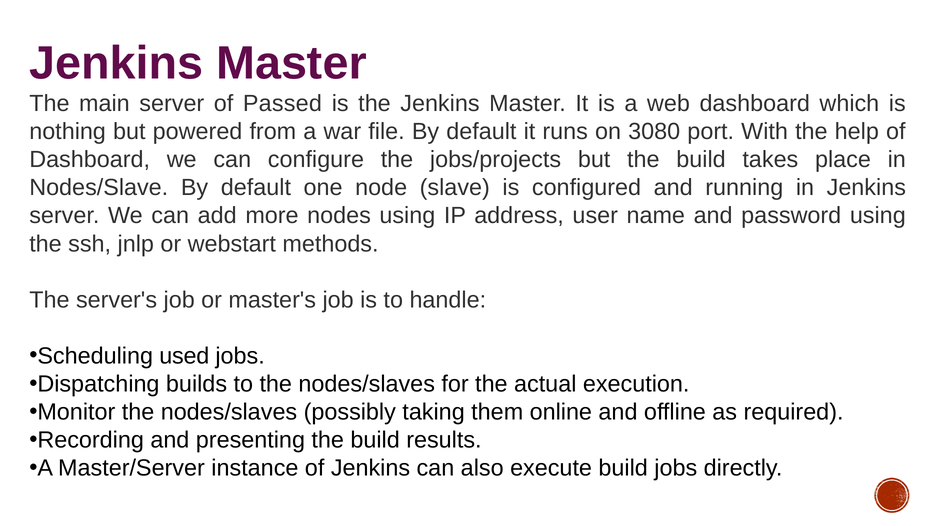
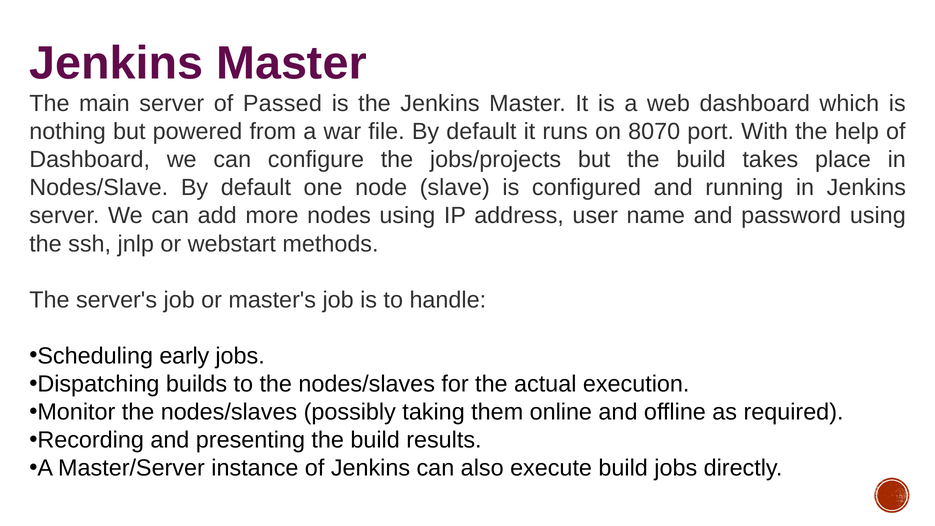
3080: 3080 -> 8070
used: used -> early
